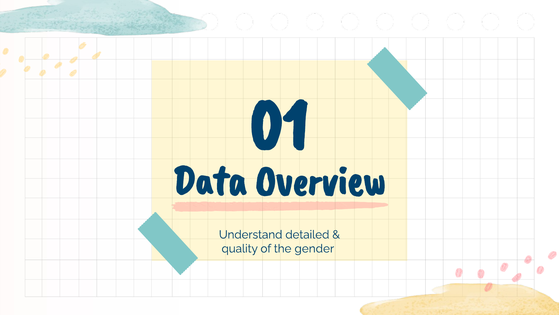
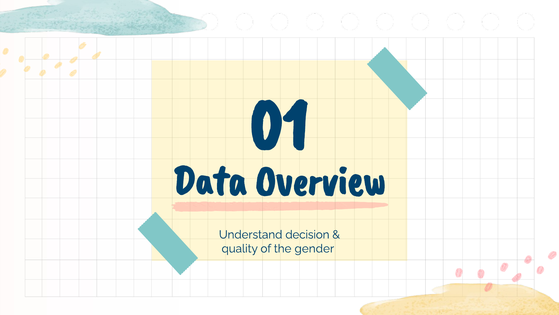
detailed: detailed -> decision
